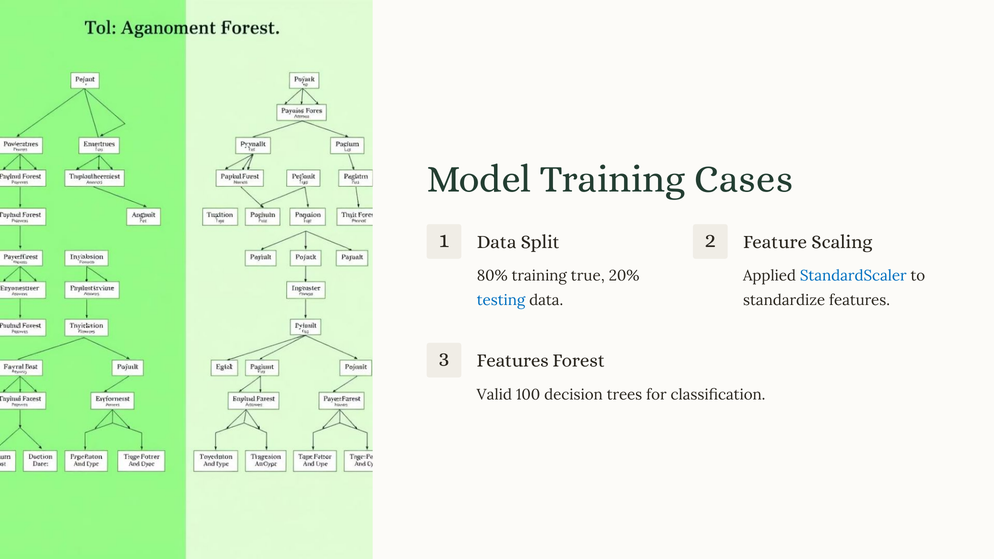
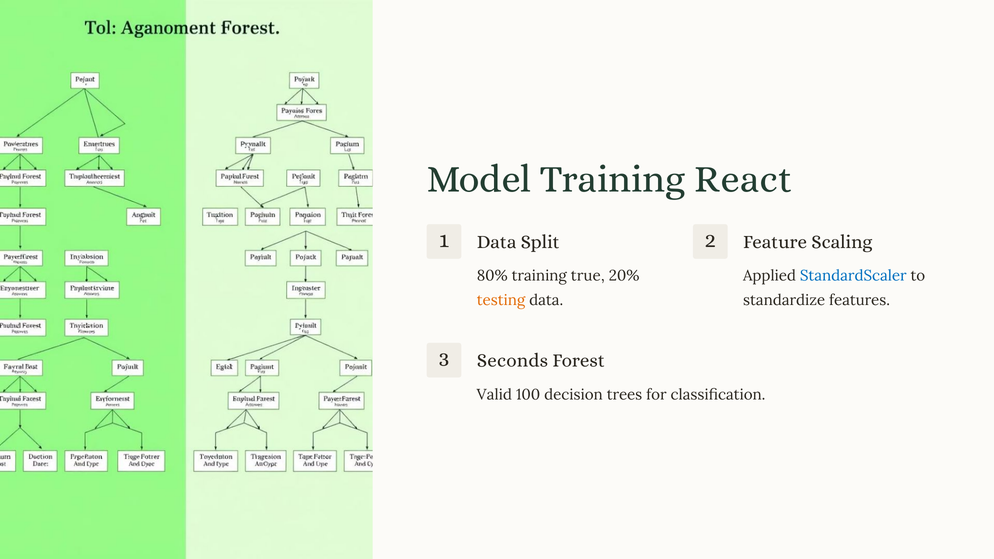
Cases: Cases -> React
testing colour: blue -> orange
3 Features: Features -> Seconds
